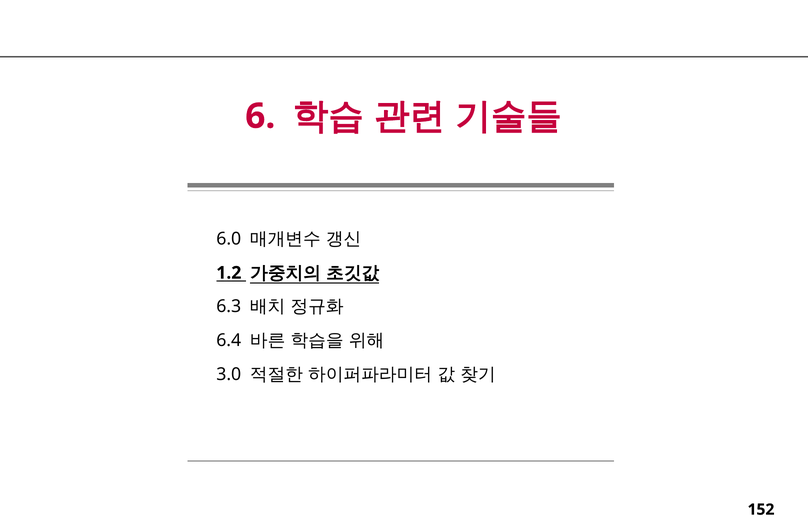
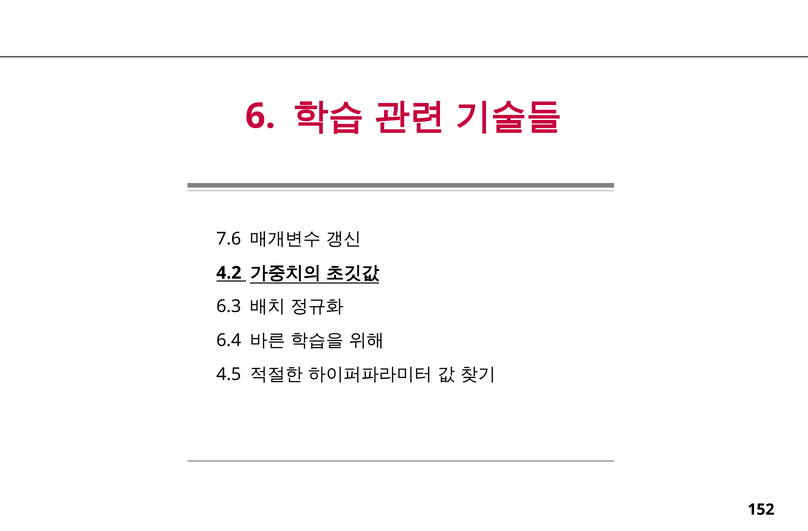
6.0: 6.0 -> 7.6
1.2: 1.2 -> 4.2
3.0: 3.0 -> 4.5
